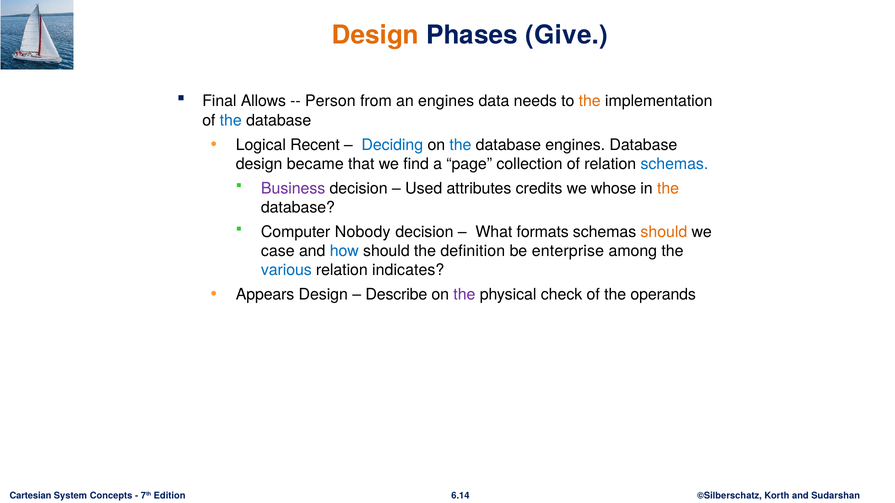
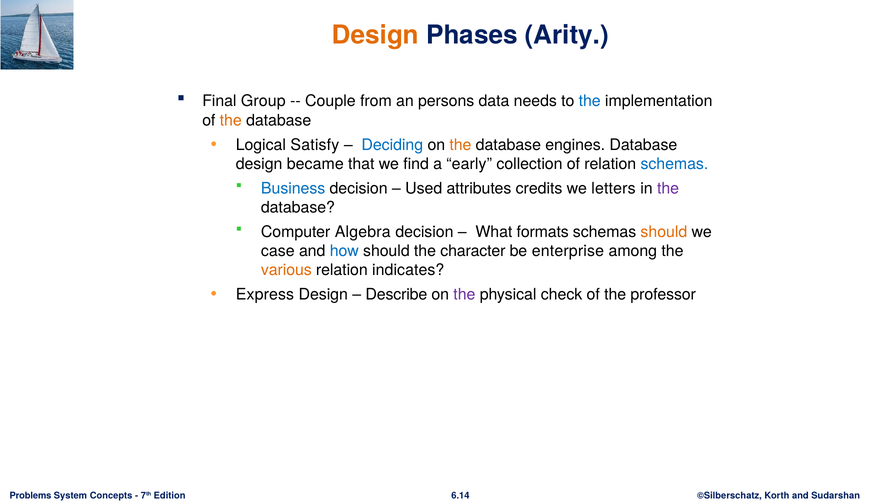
Give: Give -> Arity
Allows: Allows -> Group
Person: Person -> Couple
an engines: engines -> persons
the at (590, 101) colour: orange -> blue
the at (231, 120) colour: blue -> orange
Recent: Recent -> Satisfy
the at (460, 145) colour: blue -> orange
page: page -> early
Business colour: purple -> blue
whose: whose -> letters
the at (668, 189) colour: orange -> purple
Nobody: Nobody -> Algebra
definition: definition -> character
various colour: blue -> orange
Appears: Appears -> Express
operands: operands -> professor
Cartesian: Cartesian -> Problems
